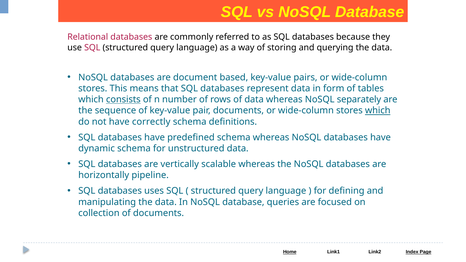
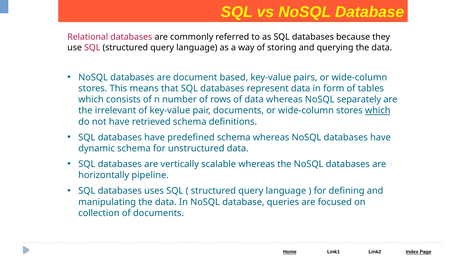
consists underline: present -> none
sequence: sequence -> irrelevant
correctly: correctly -> retrieved
